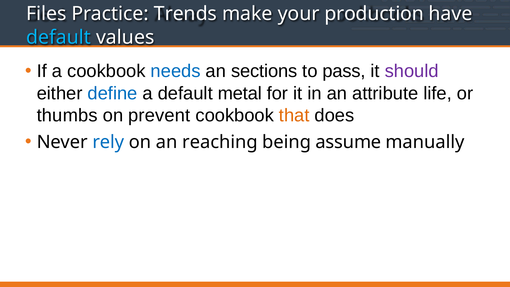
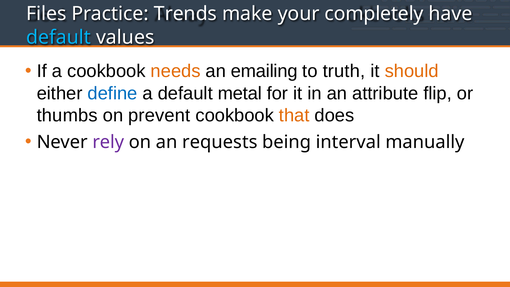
production: production -> completely
needs colour: blue -> orange
sections: sections -> emailing
pass: pass -> truth
should colour: purple -> orange
life: life -> flip
rely colour: blue -> purple
reaching: reaching -> requests
assume: assume -> interval
